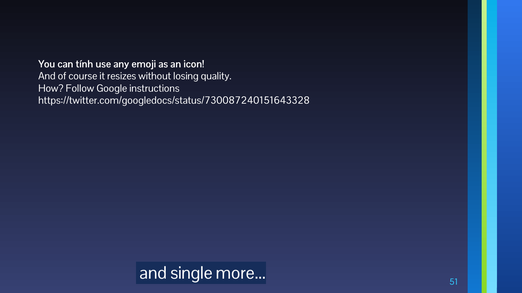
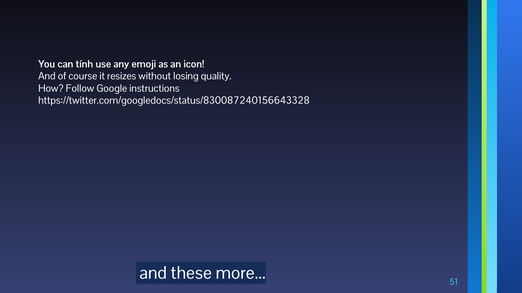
https://twitter.com/googledocs/status/730087240151643328: https://twitter.com/googledocs/status/730087240151643328 -> https://twitter.com/googledocs/status/830087240156643328
single: single -> these
